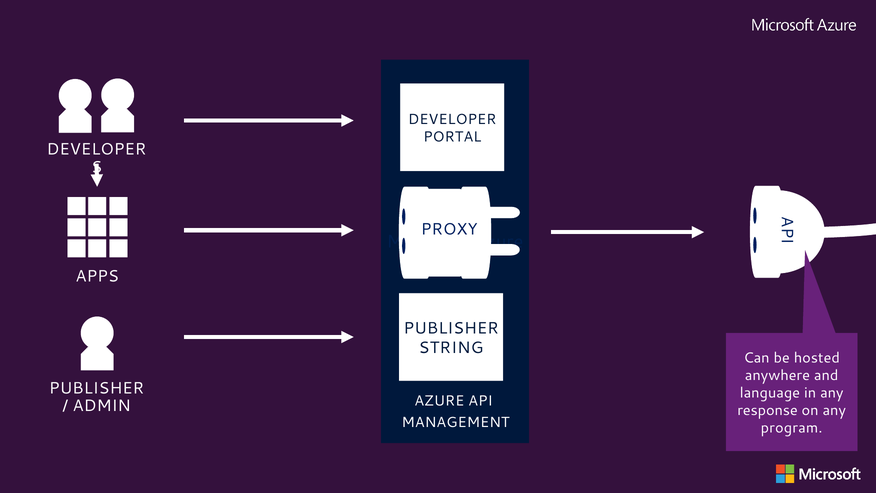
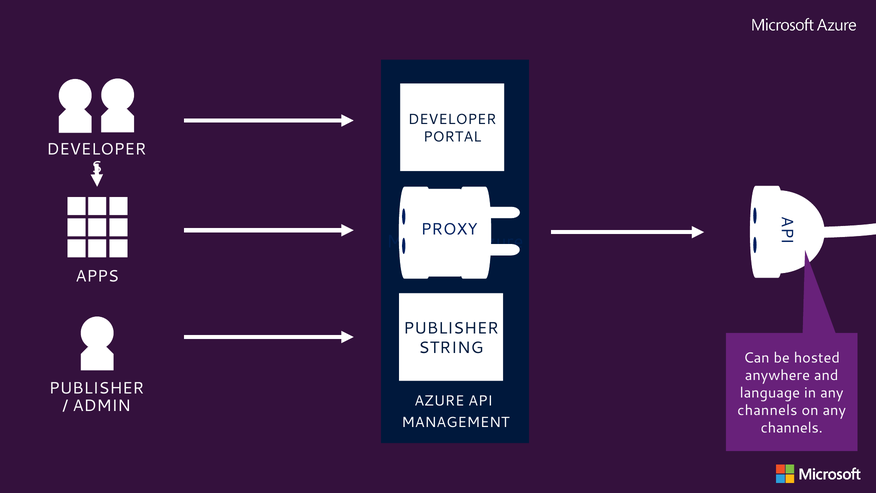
response at (768, 410): response -> channels
program at (792, 428): program -> channels
